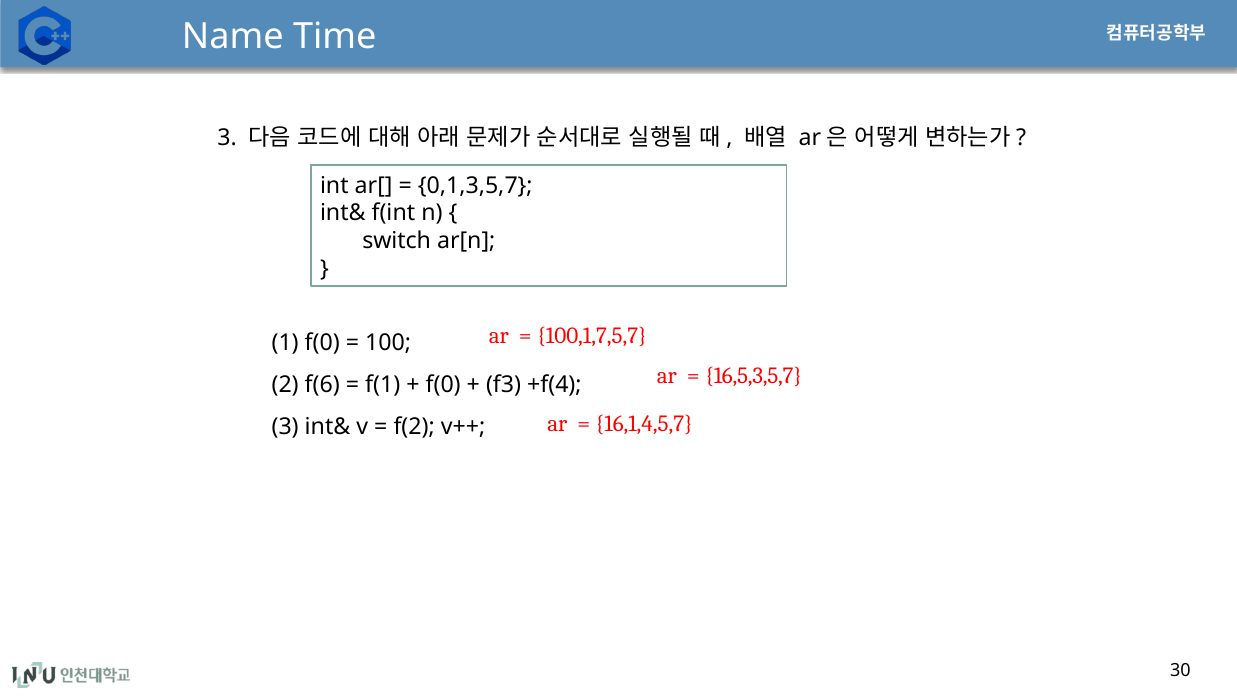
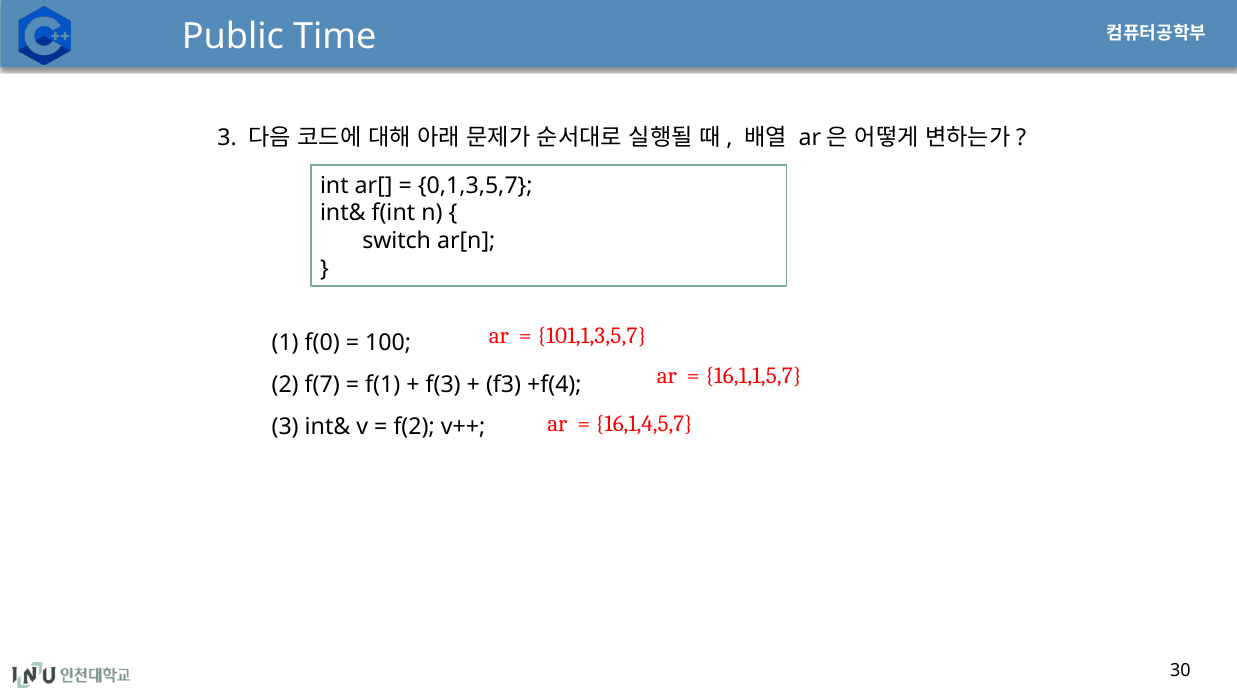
Name: Name -> Public
100,1,7,5,7: 100,1,7,5,7 -> 101,1,3,5,7
16,5,3,5,7: 16,5,3,5,7 -> 16,1,1,5,7
f(6: f(6 -> f(7
f(0 at (443, 384): f(0 -> f(3
